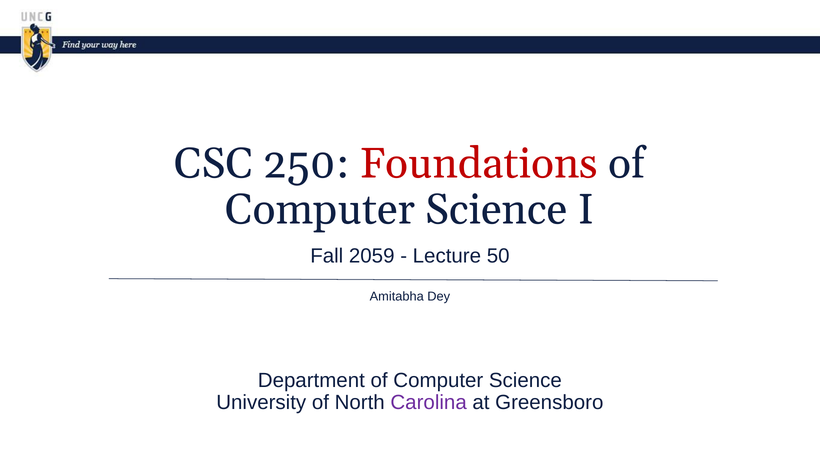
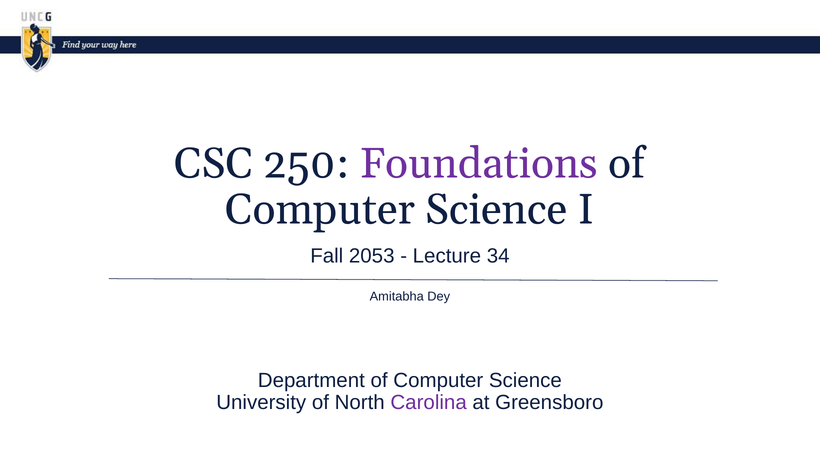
Foundations colour: red -> purple
2059: 2059 -> 2053
50: 50 -> 34
